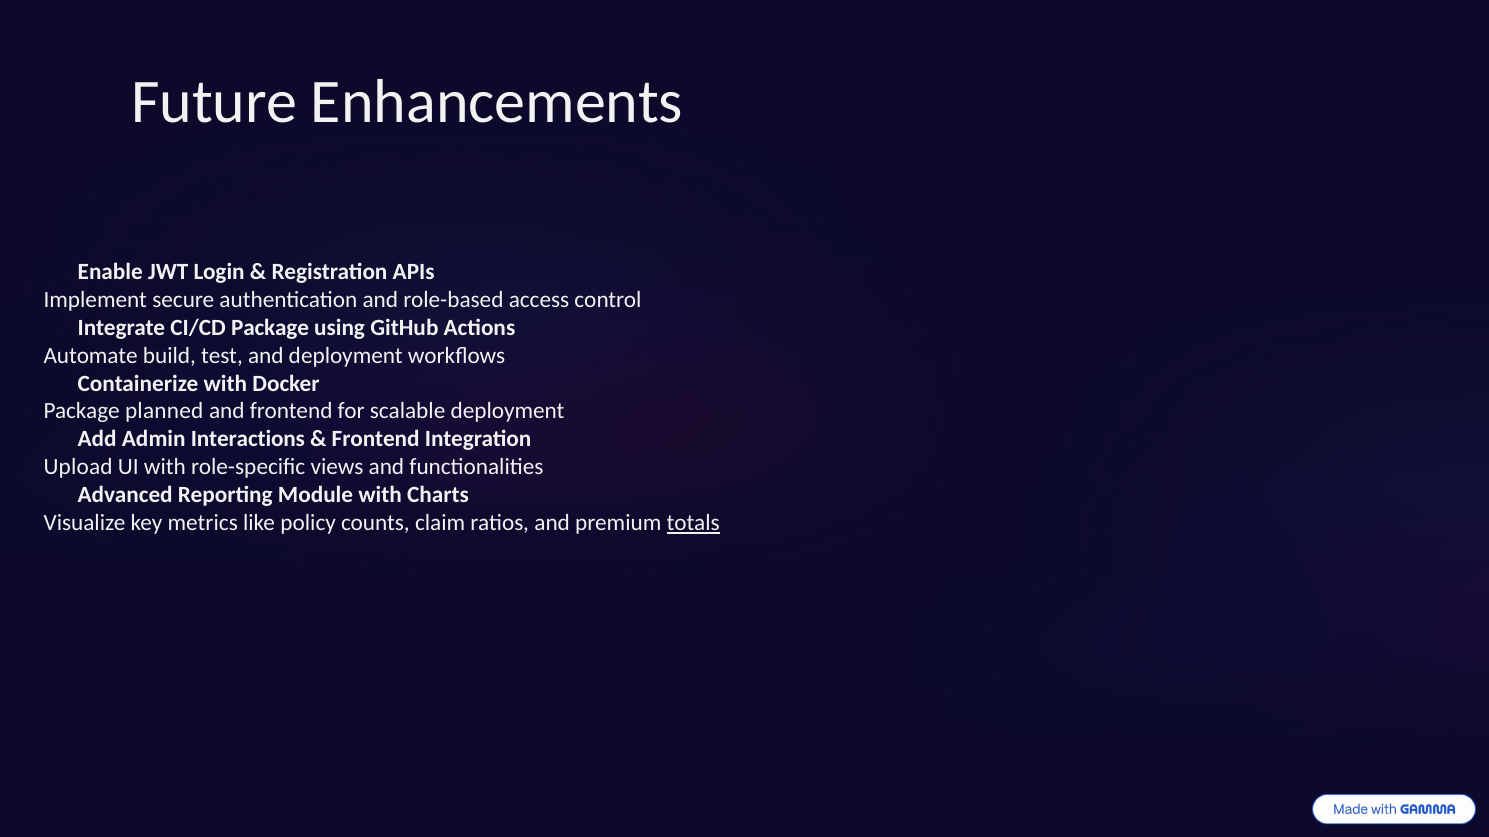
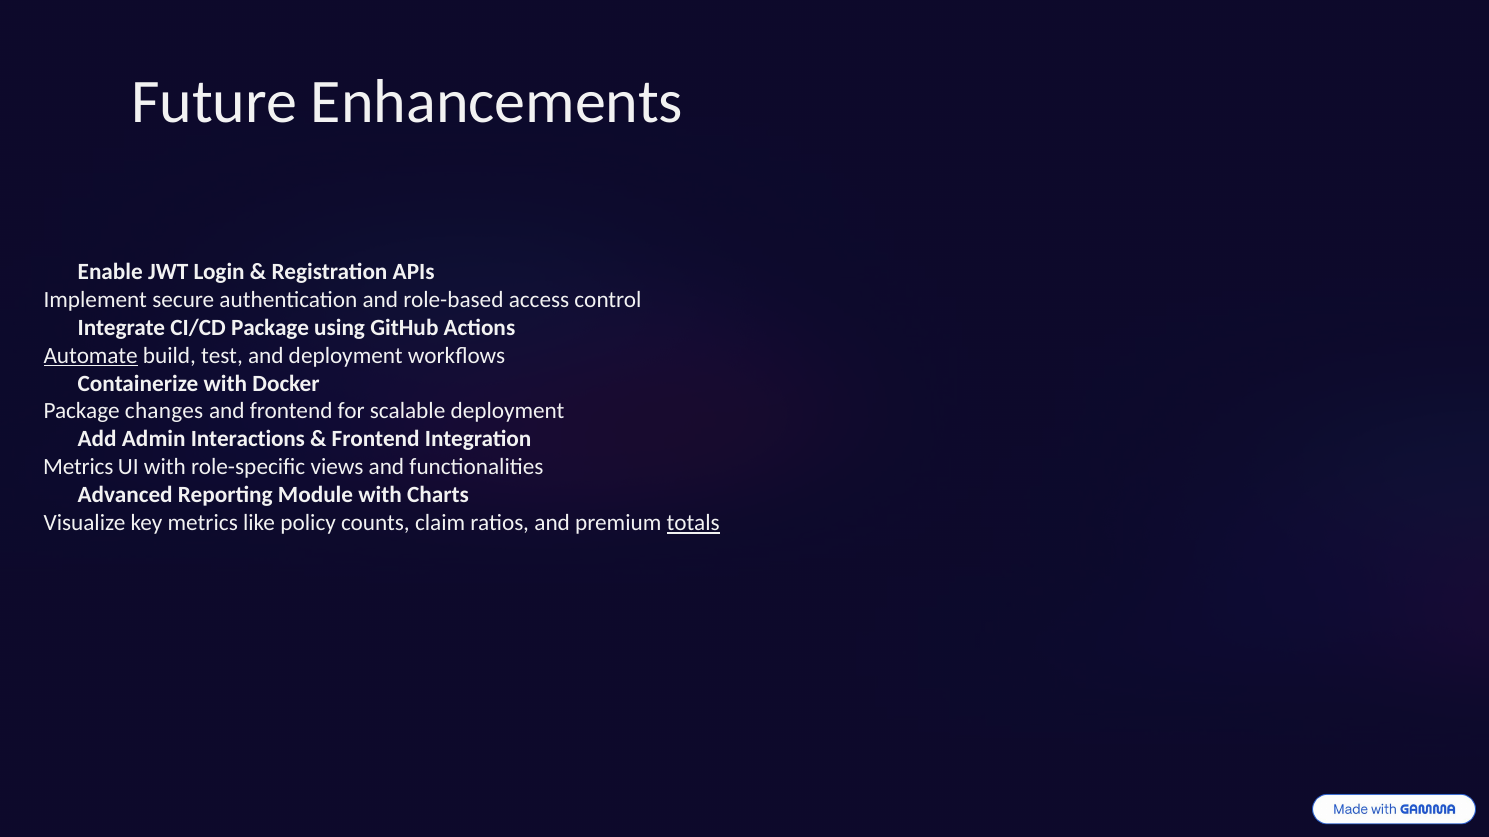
Automate underline: none -> present
planned: planned -> changes
Upload at (78, 467): Upload -> Metrics
